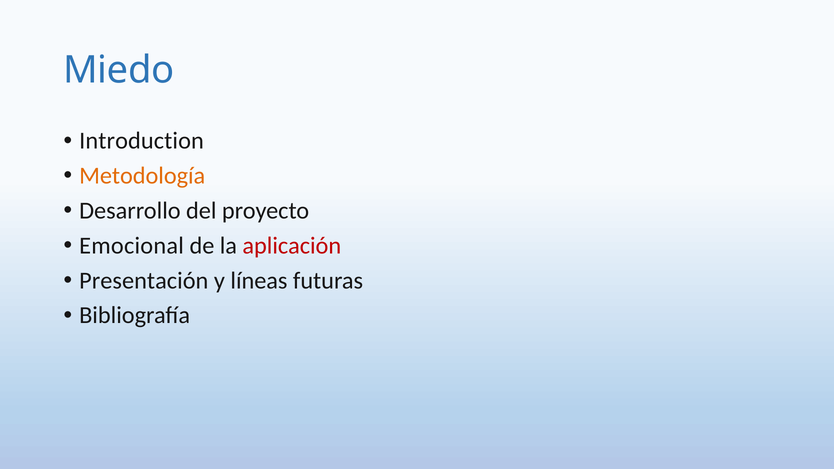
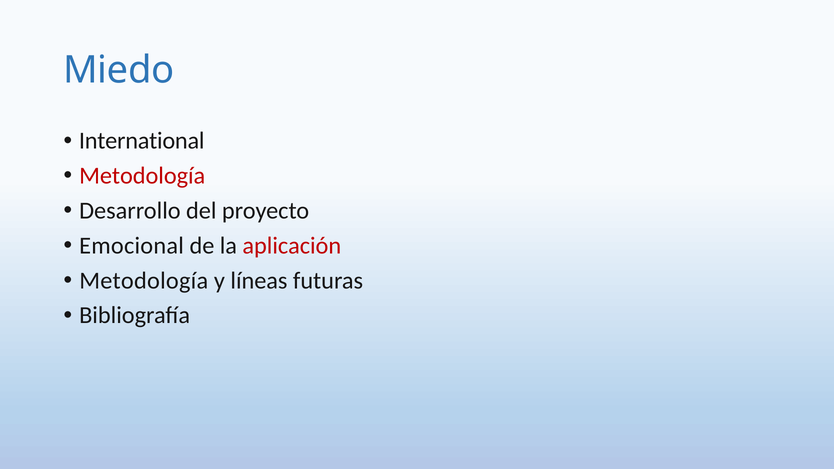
Introduction: Introduction -> International
Metodología at (142, 176) colour: orange -> red
Presentación at (144, 281): Presentación -> Metodología
